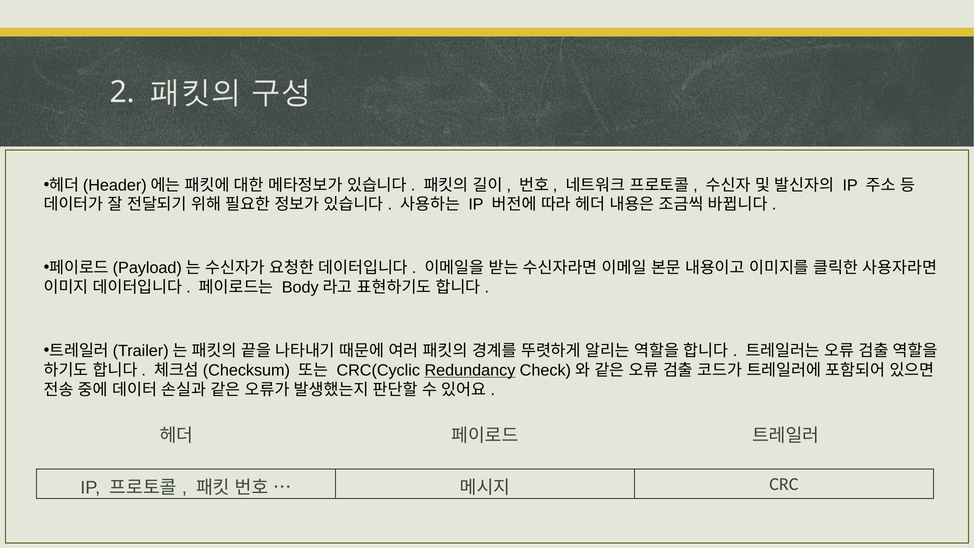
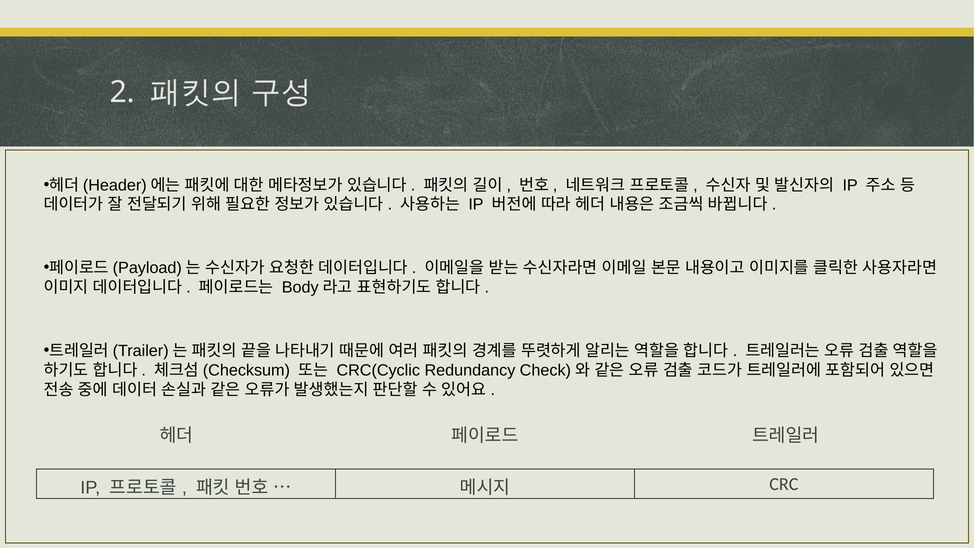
Redundancy underline: present -> none
